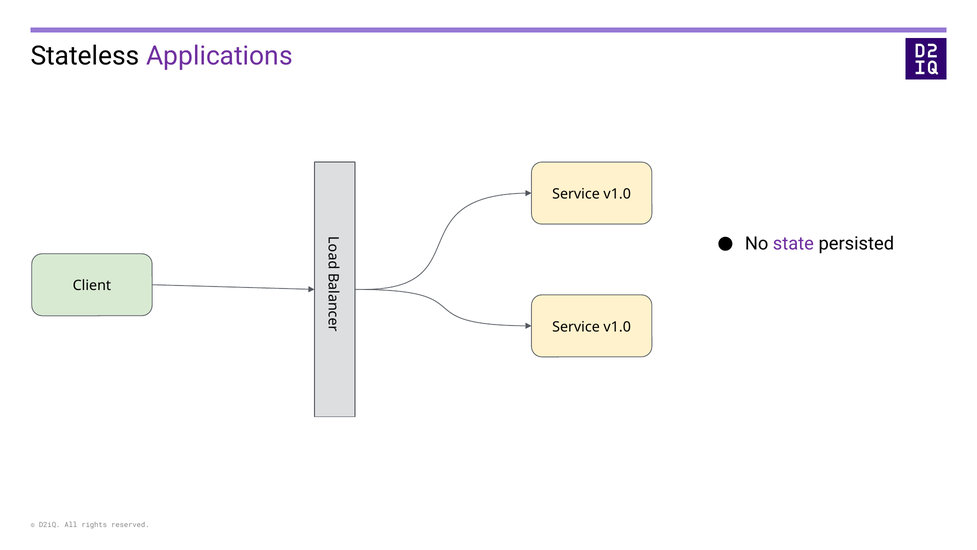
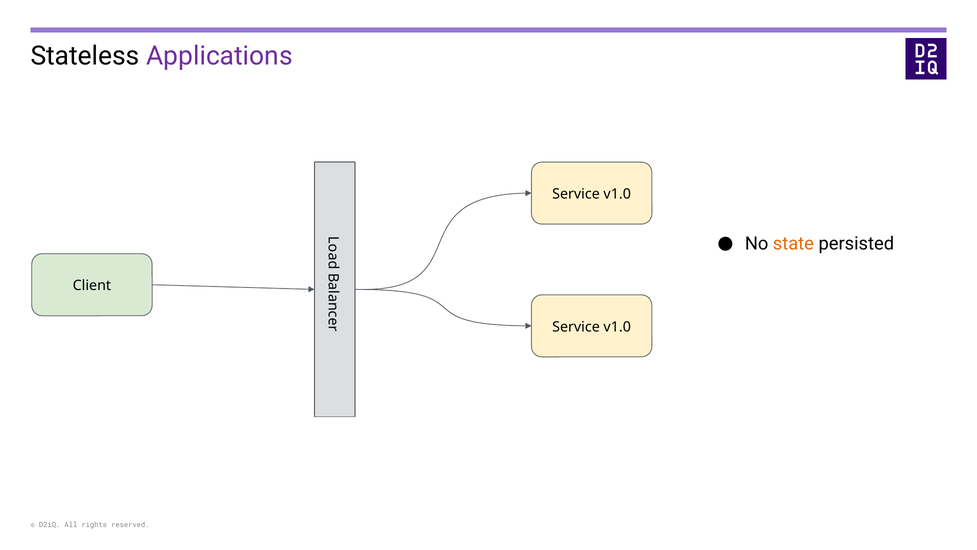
state colour: purple -> orange
